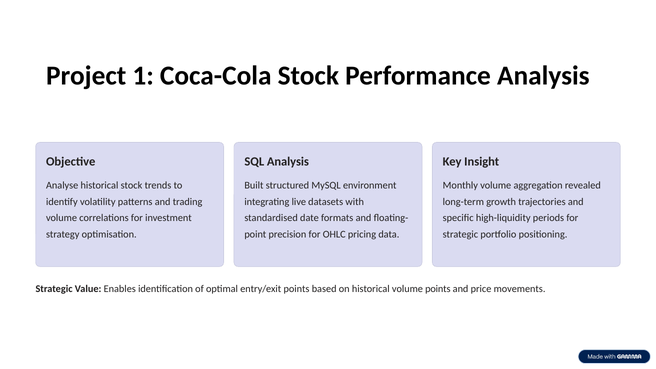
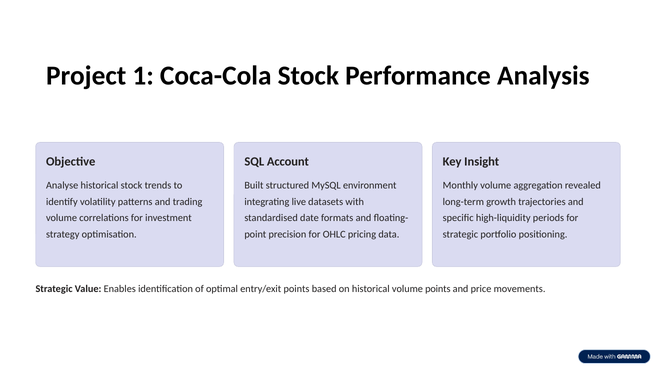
SQL Analysis: Analysis -> Account
